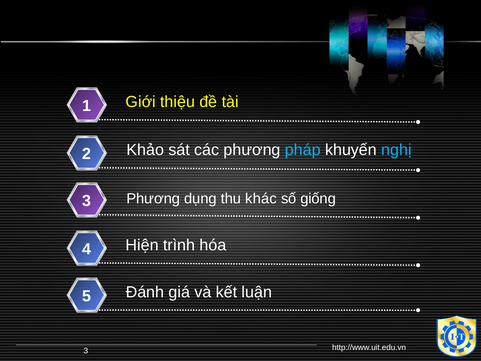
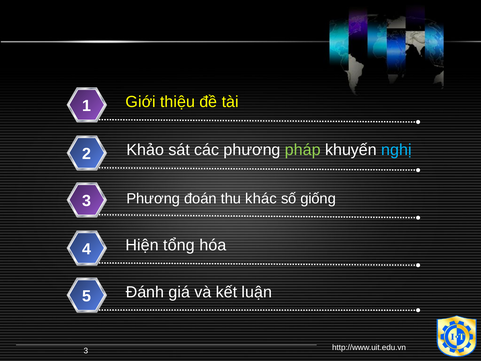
pháp colour: light blue -> light green
dụng: dụng -> đoán
trình: trình -> tổng
